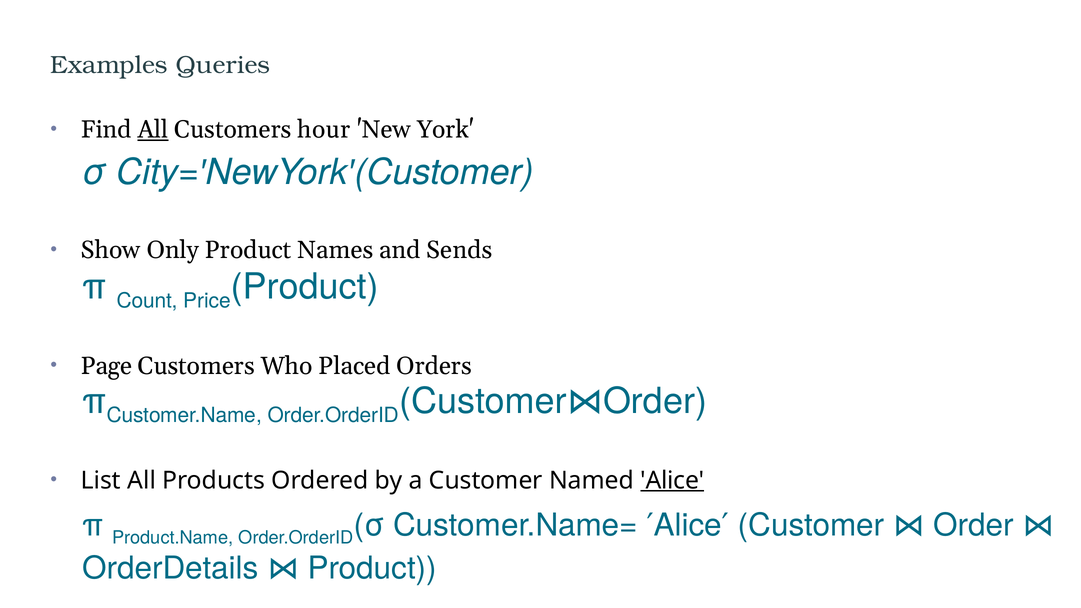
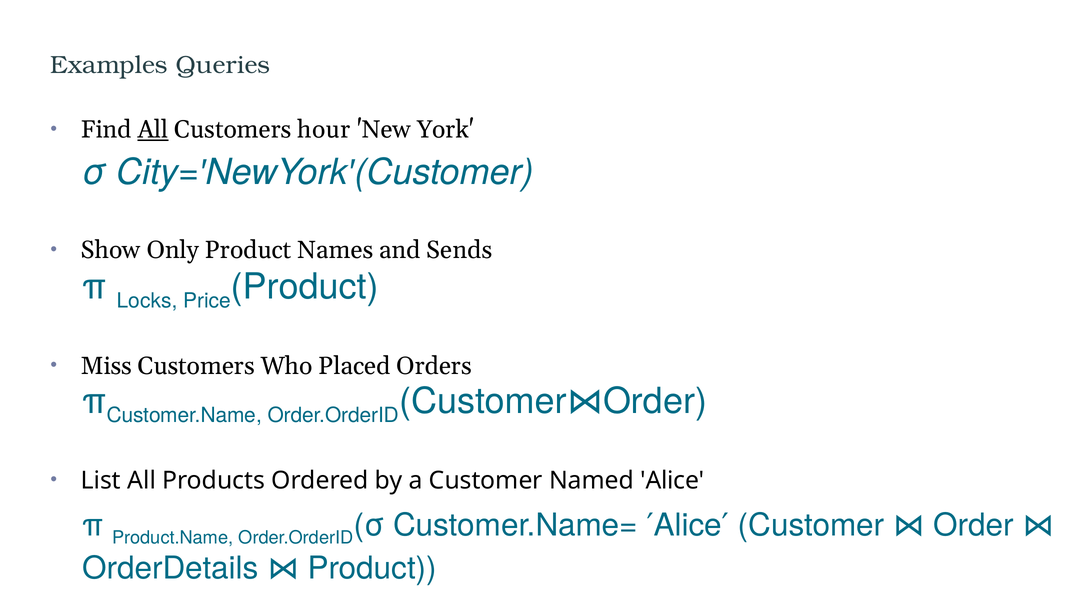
Count: Count -> Locks
Page: Page -> Miss
Alice at (672, 480) underline: present -> none
